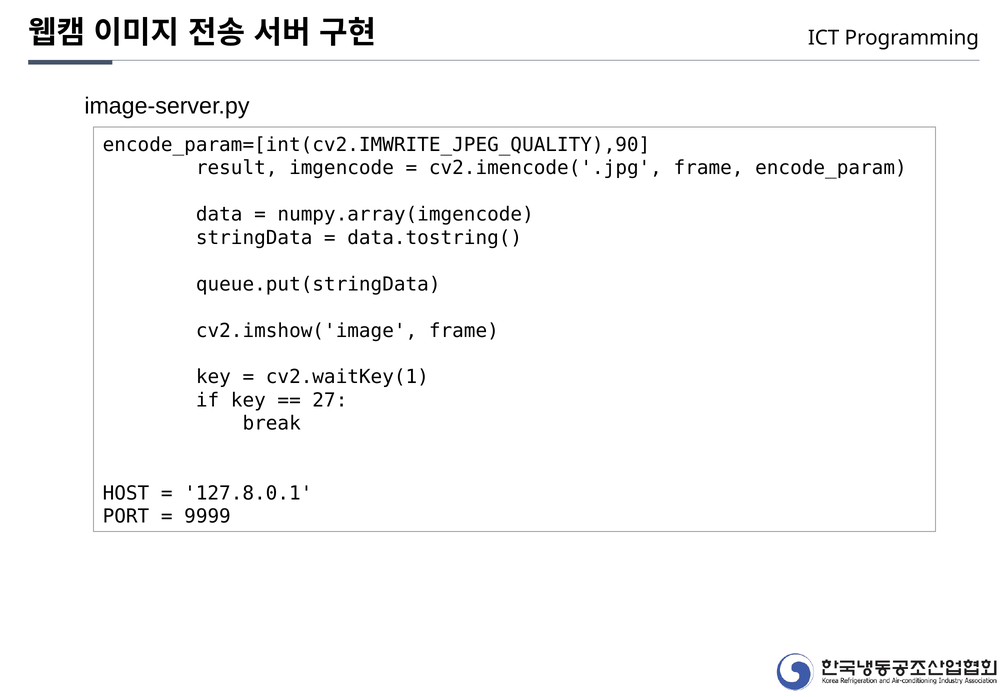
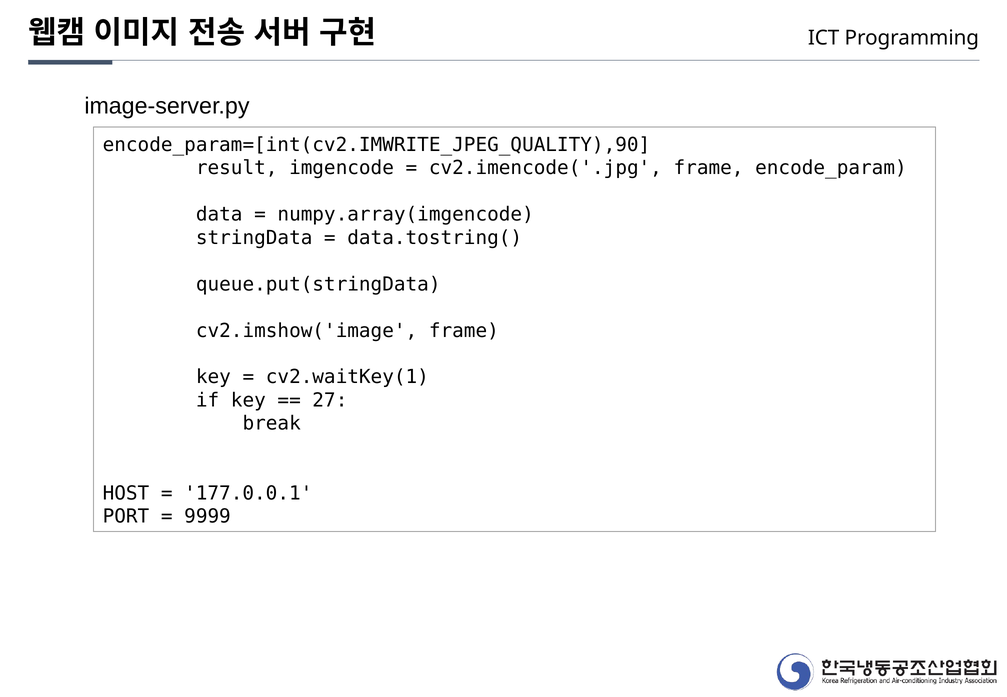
127.8.0.1: 127.8.0.1 -> 177.0.0.1
